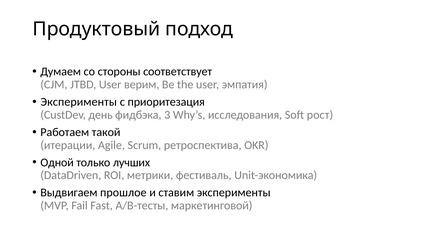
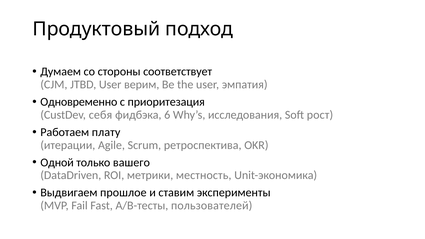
Эксперименты at (79, 102): Эксперименты -> Одновременно
день: день -> себя
3: 3 -> 6
такой: такой -> плату
лучших: лучших -> вашего
фестиваль: фестиваль -> местность
маркетинговой: маркетинговой -> пользователей
